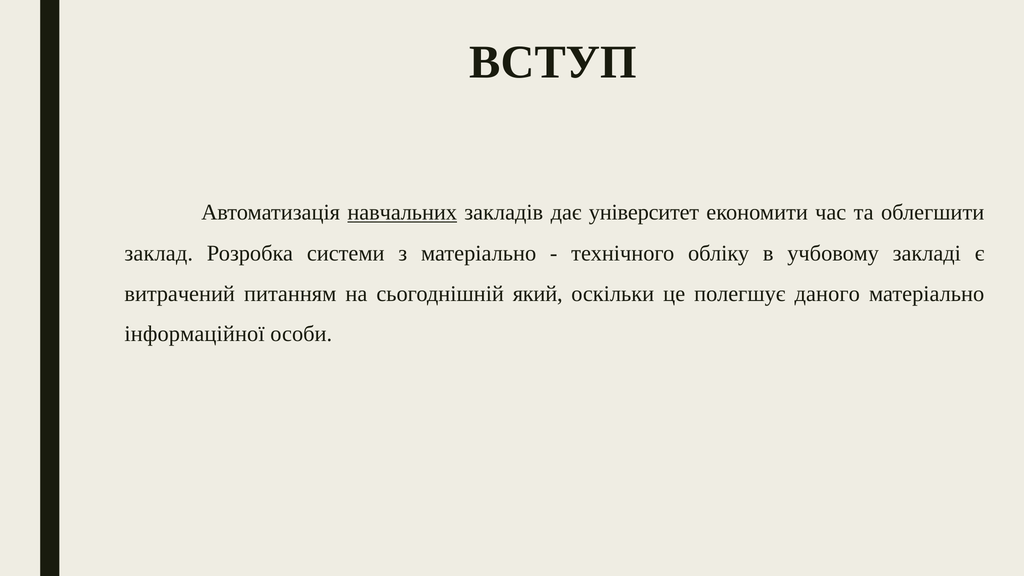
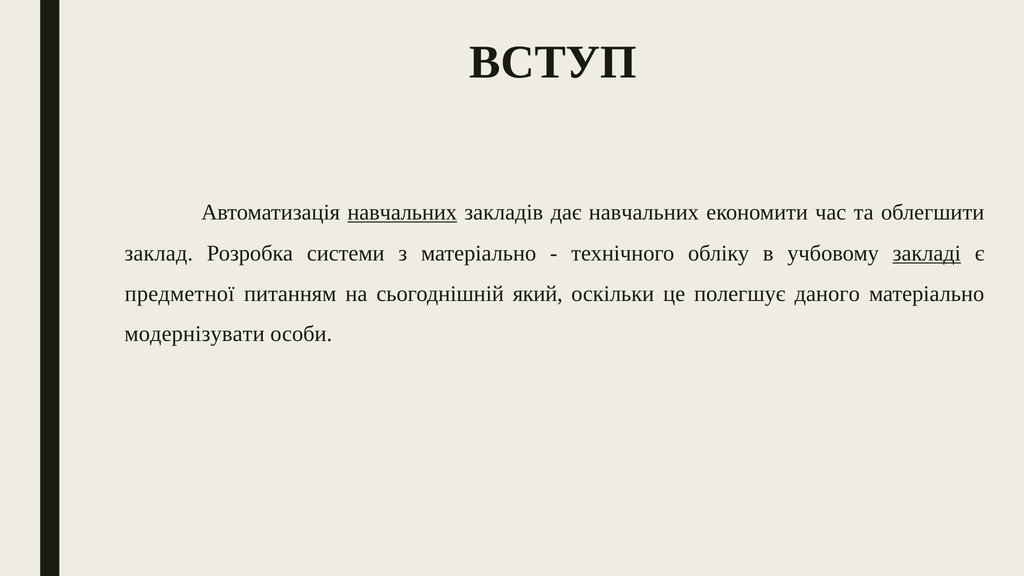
дає університет: університет -> навчальних
закладі underline: none -> present
витрачений: витрачений -> предметної
інформаційної: інформаційної -> модернізувати
